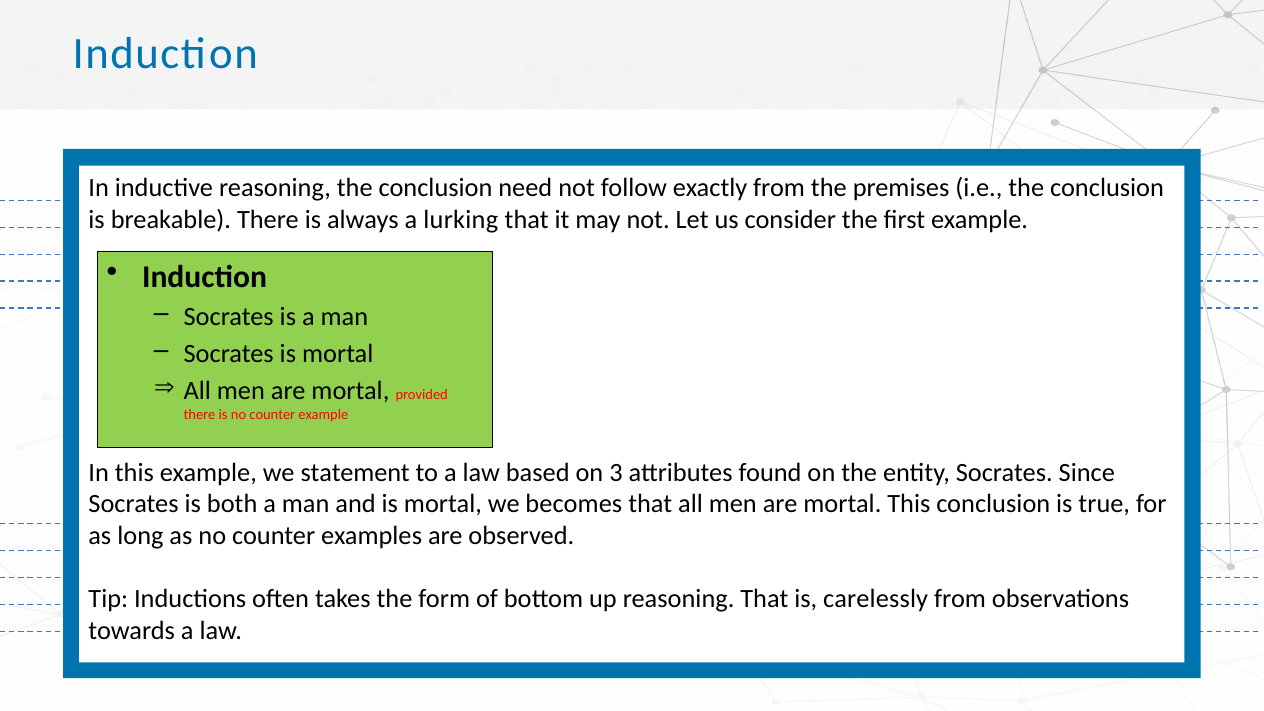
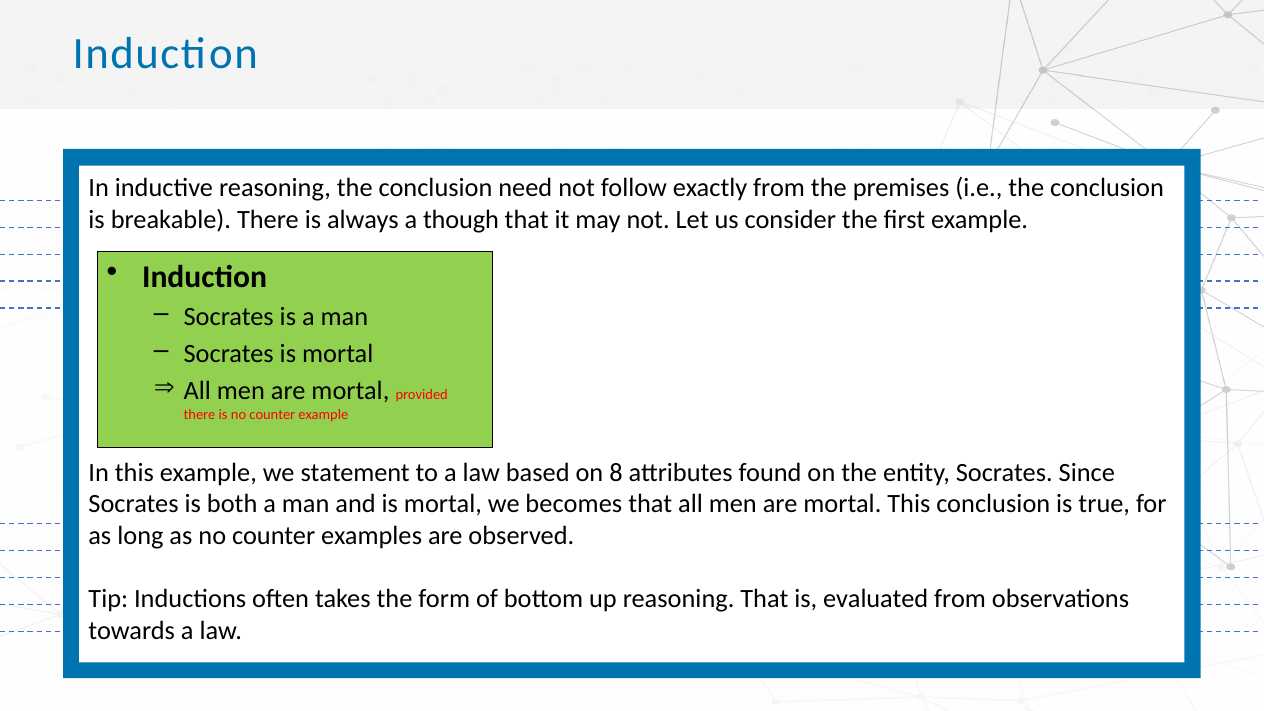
lurking: lurking -> though
3: 3 -> 8
carelessly: carelessly -> evaluated
